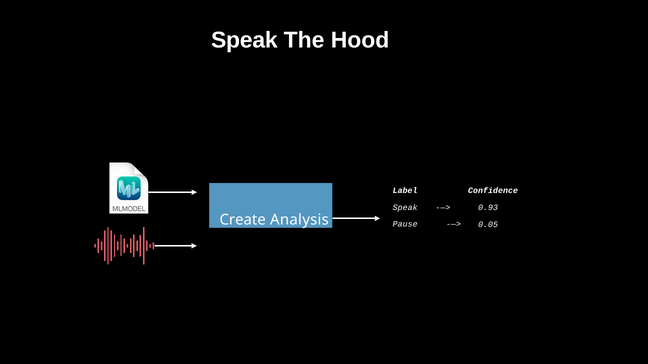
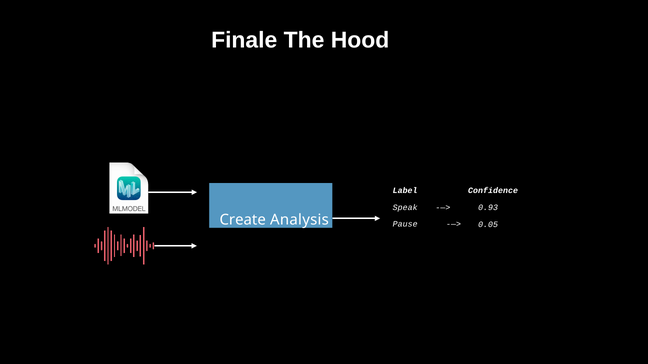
Speak at (244, 40): Speak -> Finale
